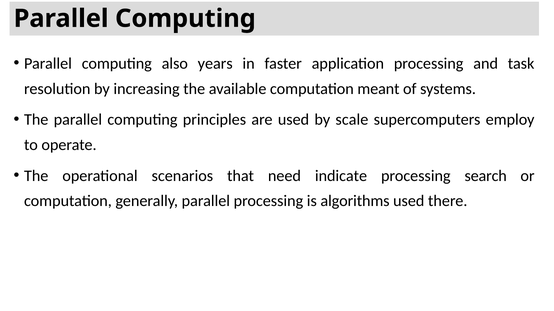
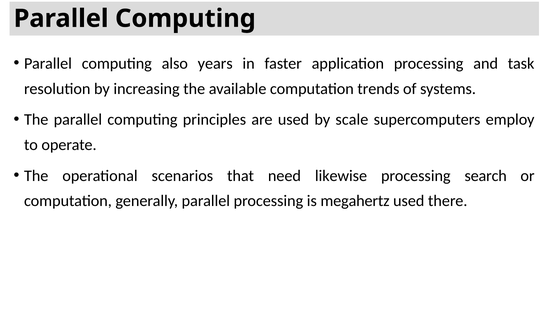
meant: meant -> trends
indicate: indicate -> likewise
algorithms: algorithms -> megahertz
